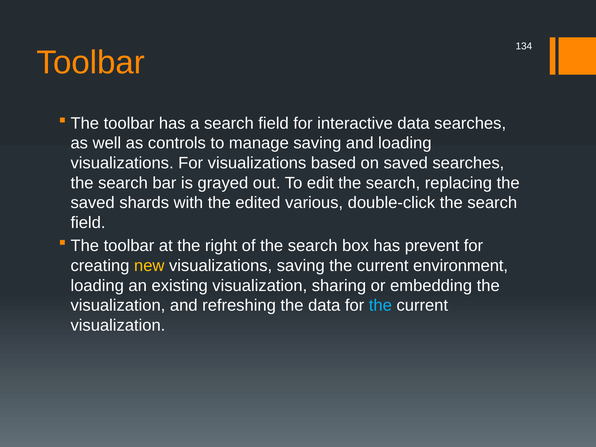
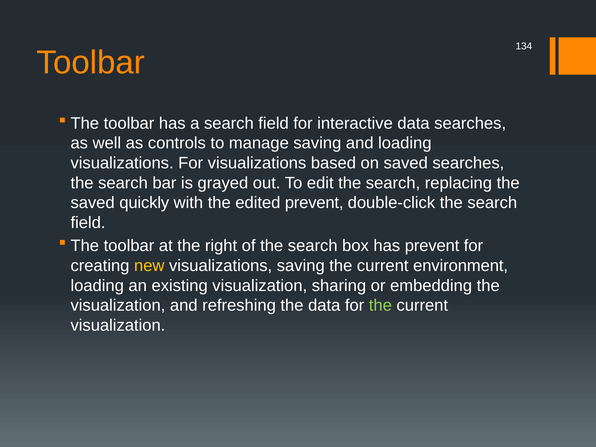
shards: shards -> quickly
edited various: various -> prevent
the at (380, 305) colour: light blue -> light green
